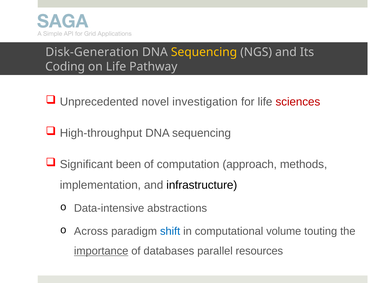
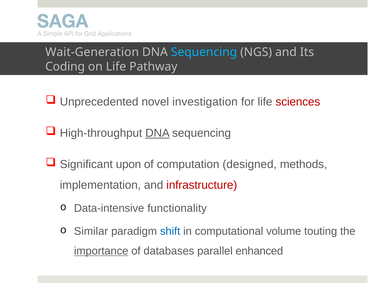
Disk-Generation: Disk-Generation -> Wait-Generation
Sequencing at (204, 52) colour: yellow -> light blue
DNA at (158, 133) underline: none -> present
been: been -> upon
approach: approach -> designed
infrastructure colour: black -> red
abstractions: abstractions -> functionality
Across: Across -> Similar
resources: resources -> enhanced
